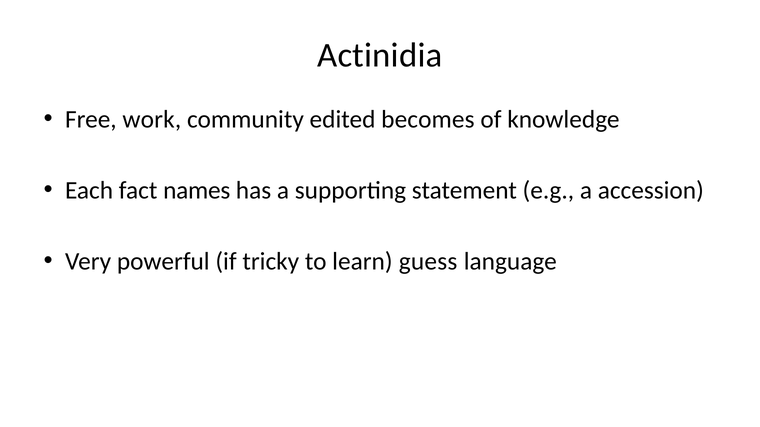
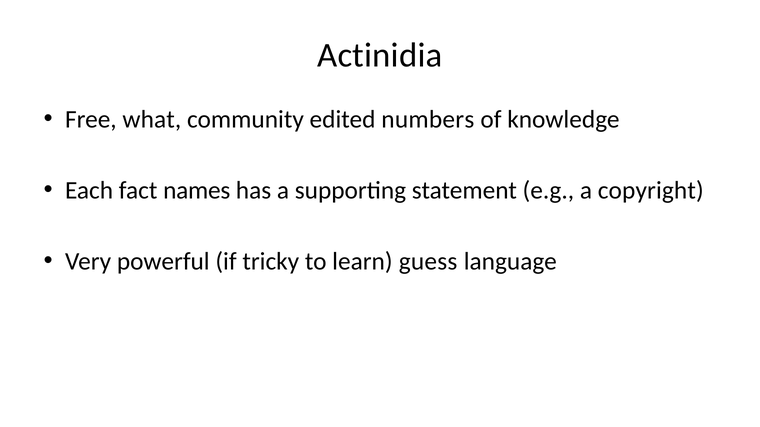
work: work -> what
becomes: becomes -> numbers
accession: accession -> copyright
